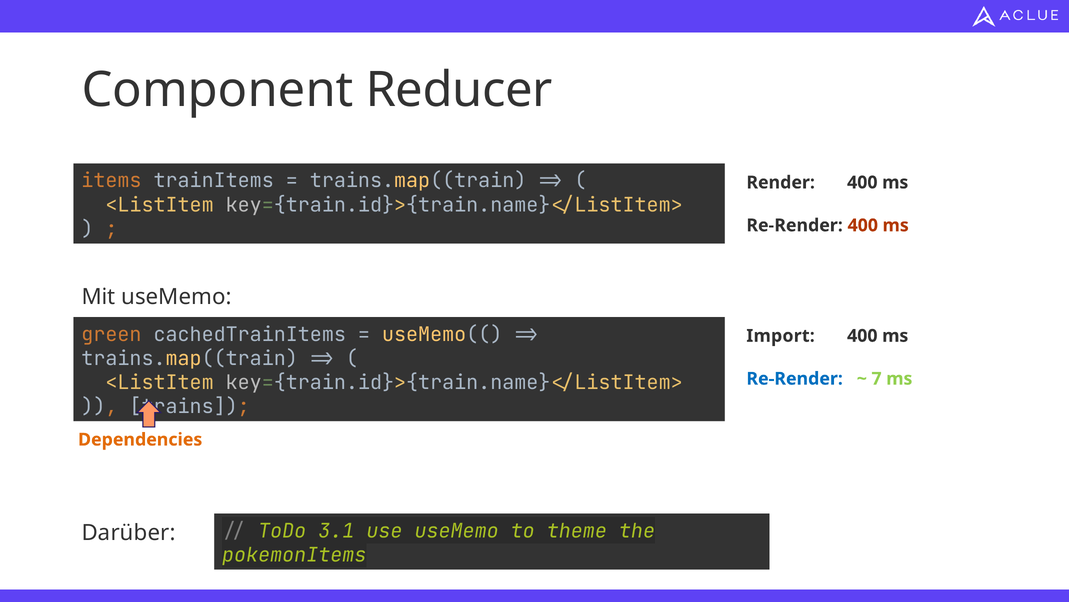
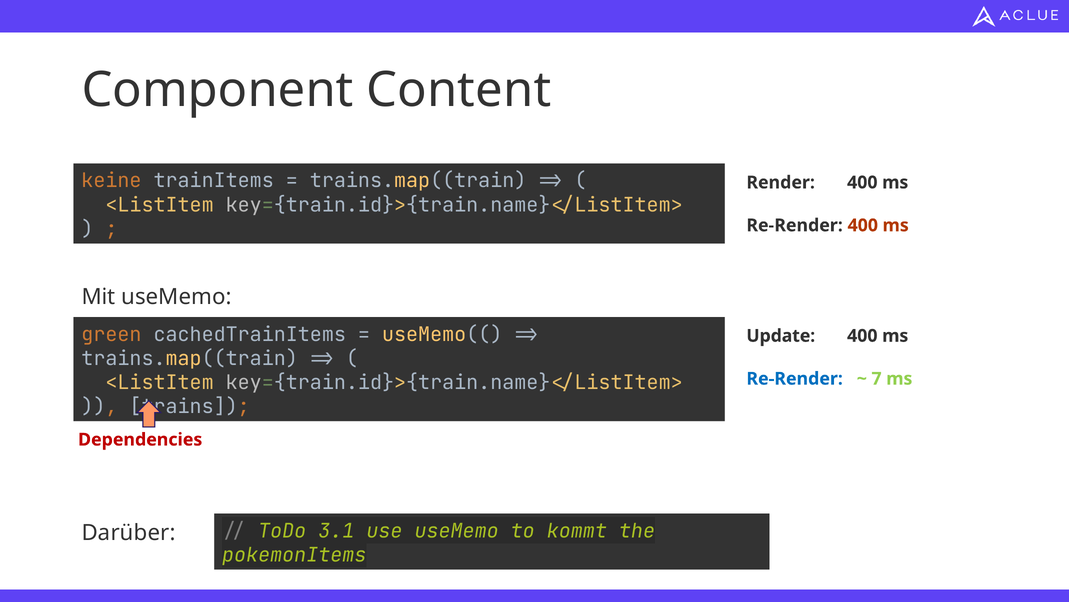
Reducer: Reducer -> Content
items: items -> keine
Import: Import -> Update
Dependencies colour: orange -> red
theme: theme -> kommt
